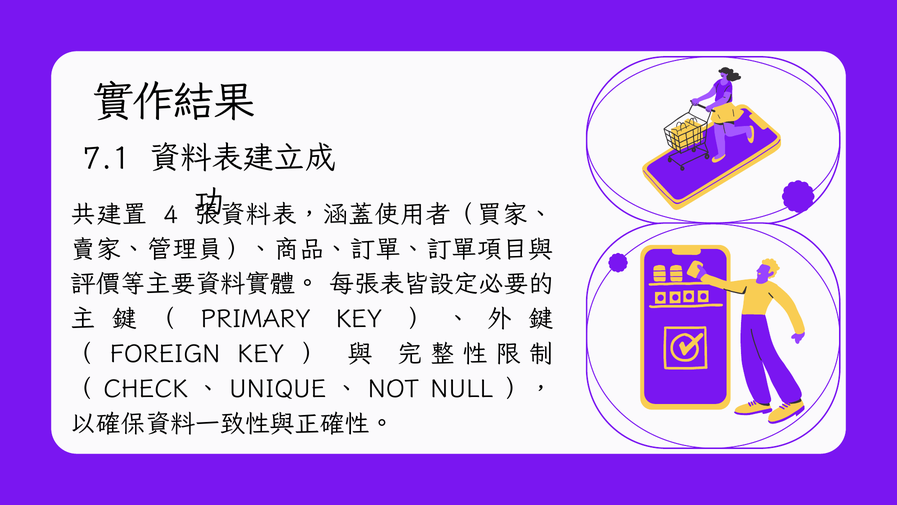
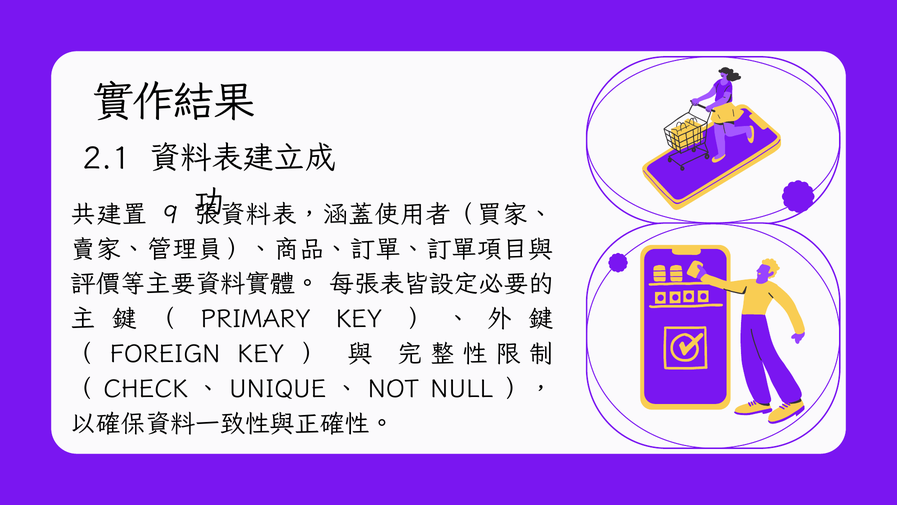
7.1: 7.1 -> 2.1
4: 4 -> 9
